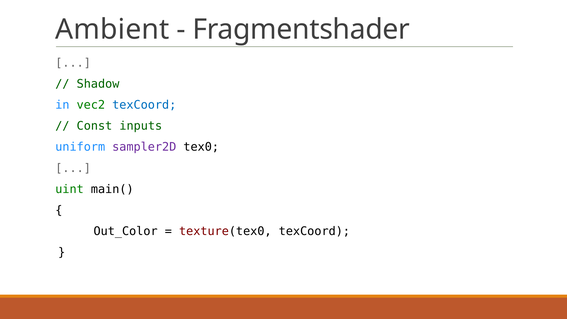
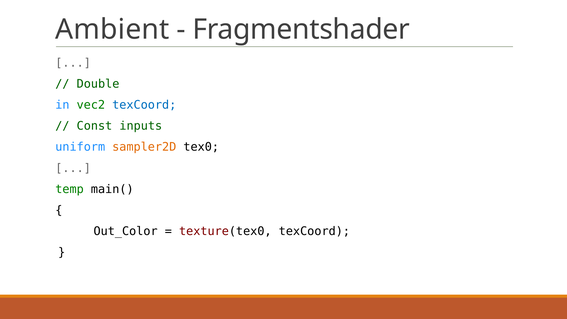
Shadow: Shadow -> Double
sampler2D colour: purple -> orange
uint: uint -> temp
